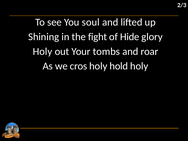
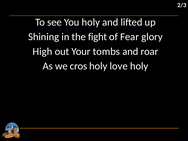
You soul: soul -> holy
Hide: Hide -> Fear
Holy at (42, 51): Holy -> High
hold: hold -> love
